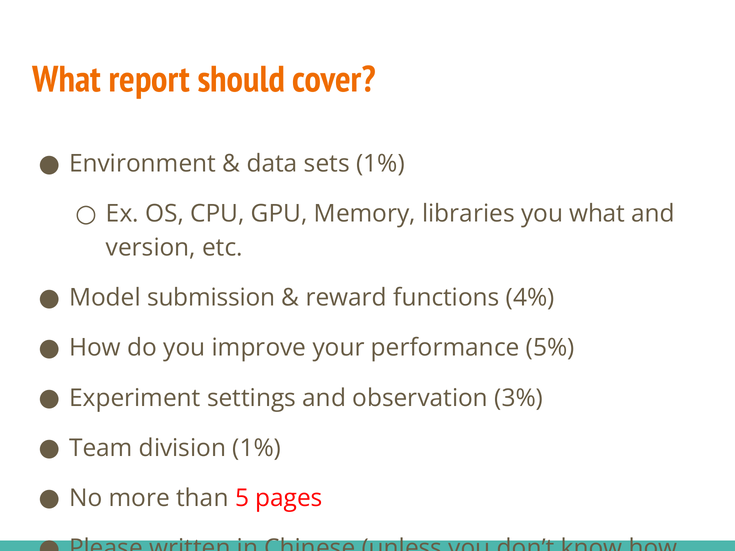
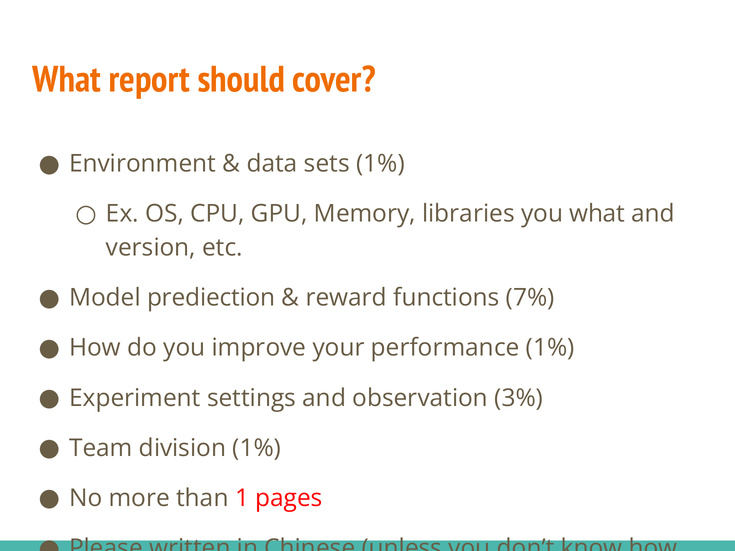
submission: submission -> prediection
4%: 4% -> 7%
performance 5%: 5% -> 1%
5: 5 -> 1
